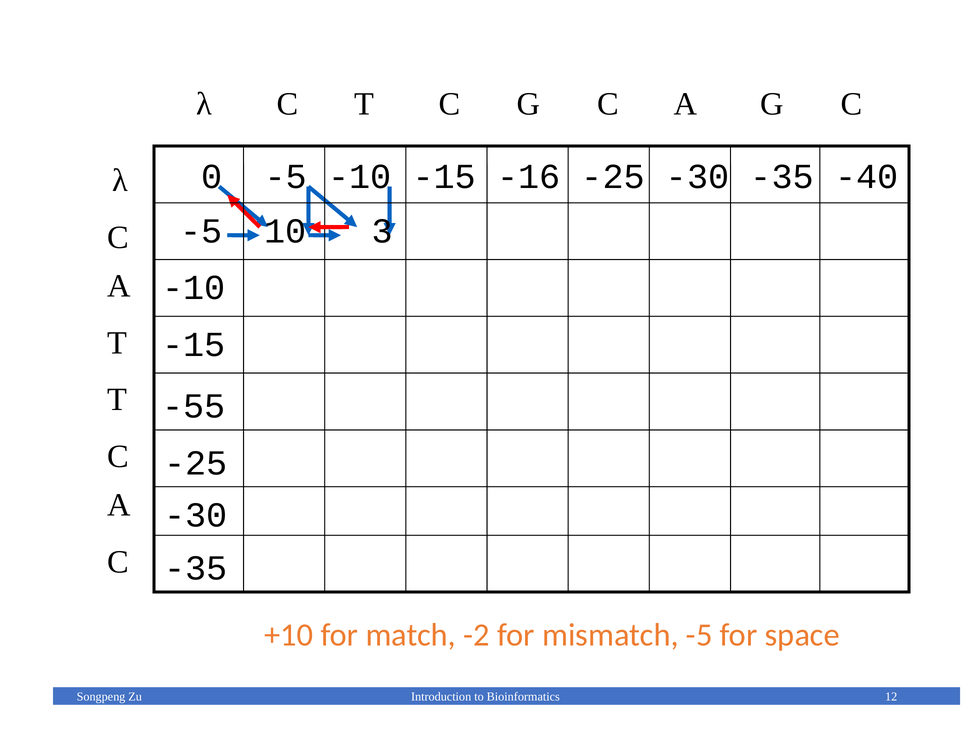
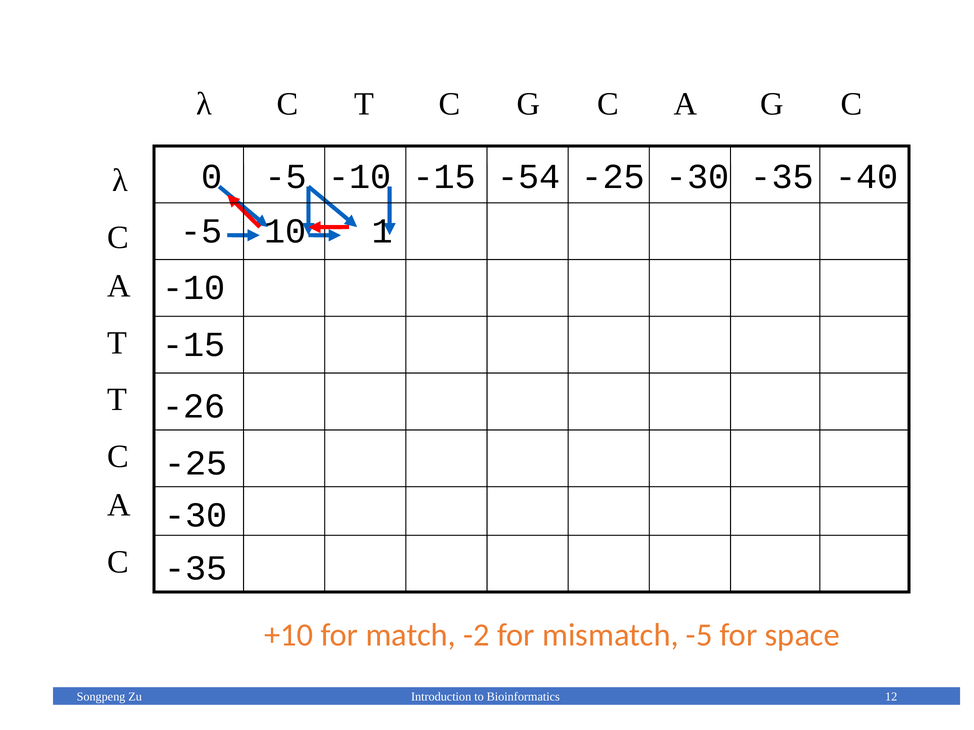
-16: -16 -> -54
3: 3 -> 1
-55: -55 -> -26
